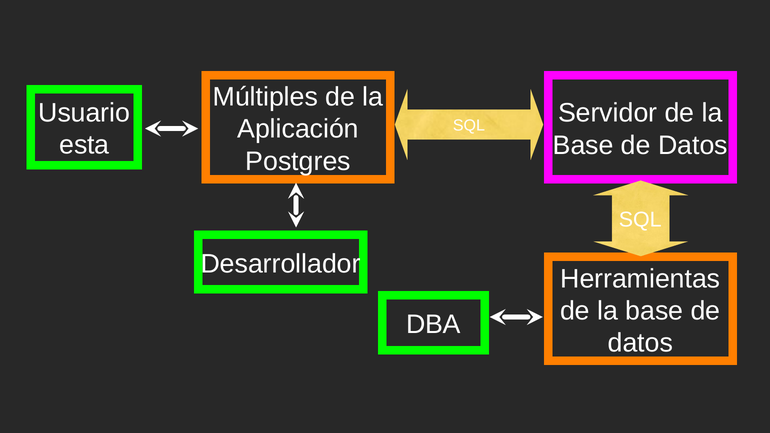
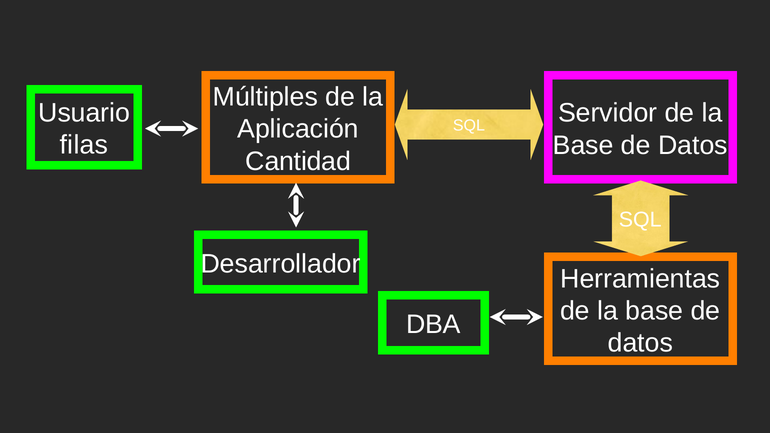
esta: esta -> filas
Postgres: Postgres -> Cantidad
